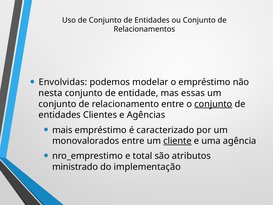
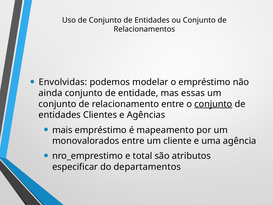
nesta: nesta -> ainda
caracterizado: caracterizado -> mapeamento
cliente underline: present -> none
ministrado: ministrado -> especificar
implementação: implementação -> departamentos
